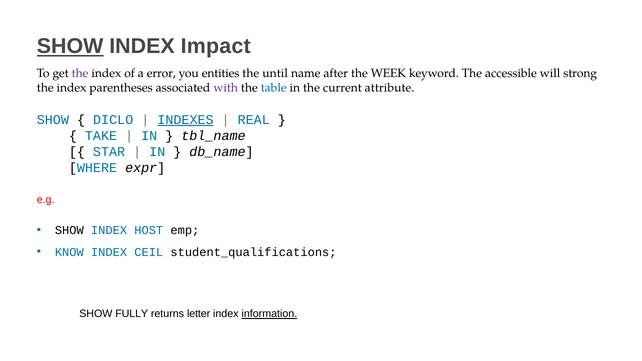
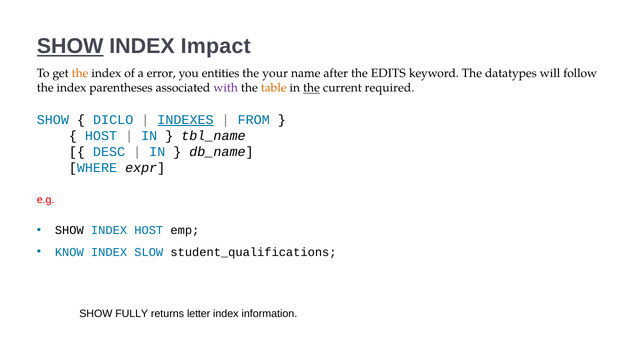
the at (80, 74) colour: purple -> orange
until: until -> your
WEEK: WEEK -> EDITS
accessible: accessible -> datatypes
strong: strong -> follow
table colour: blue -> orange
the at (312, 88) underline: none -> present
attribute: attribute -> required
REAL: REAL -> FROM
TAKE at (101, 136): TAKE -> HOST
STAR: STAR -> DESC
CEIL: CEIL -> SLOW
information underline: present -> none
